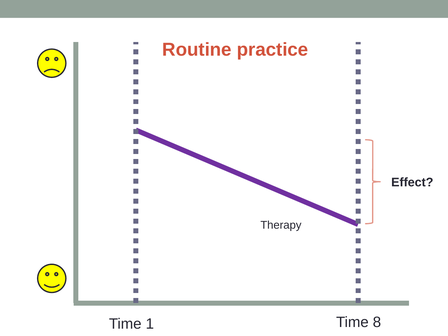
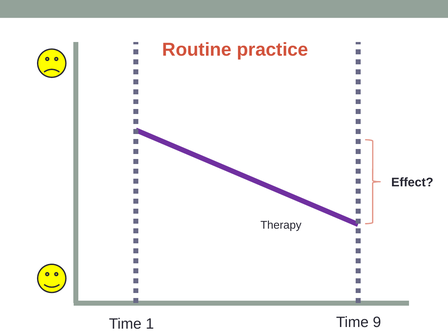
8: 8 -> 9
